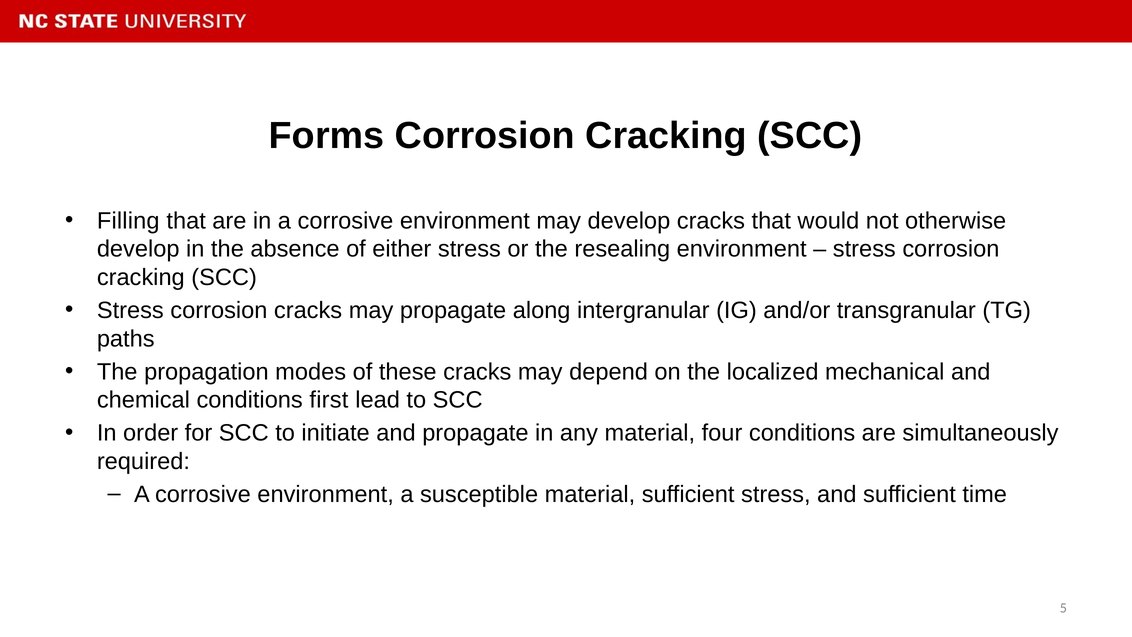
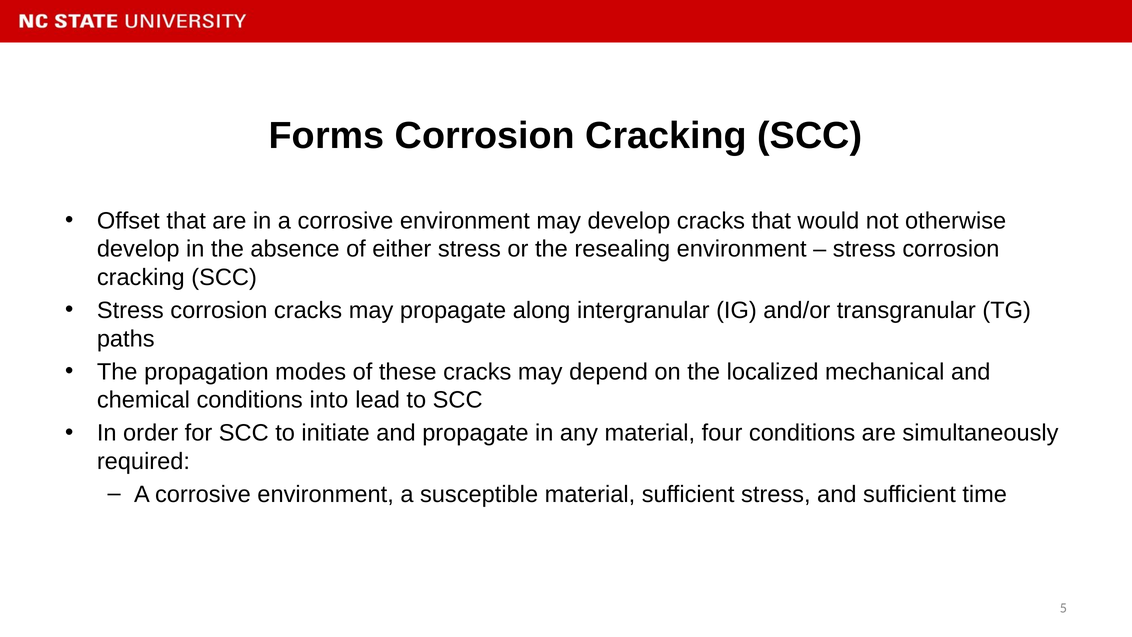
Filling: Filling -> Offset
first: first -> into
